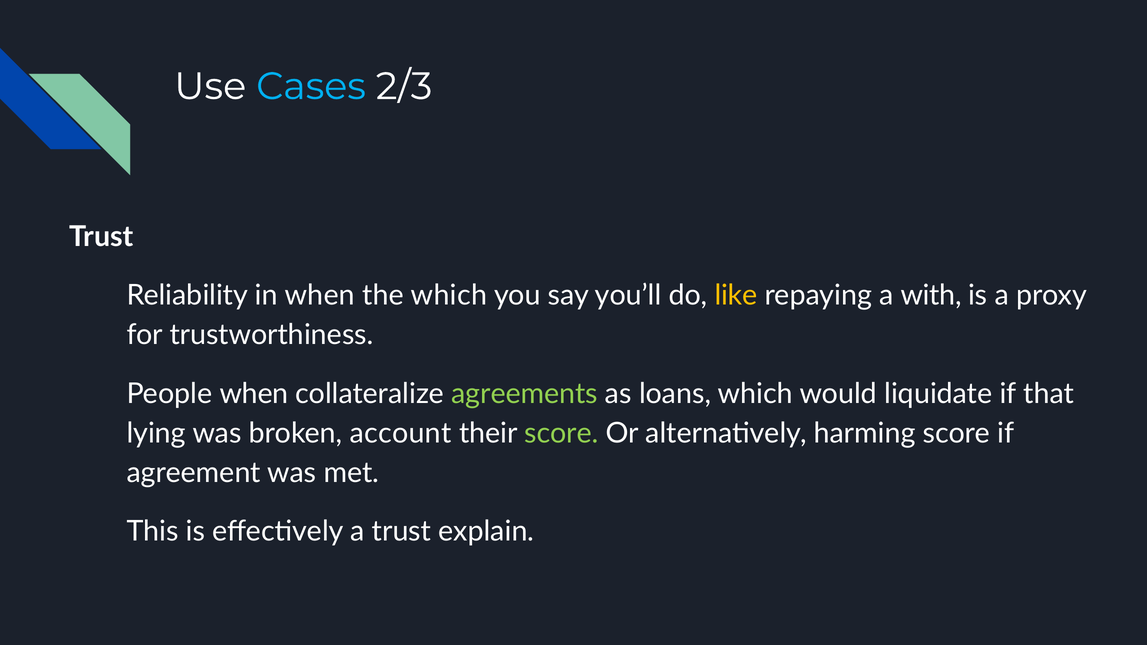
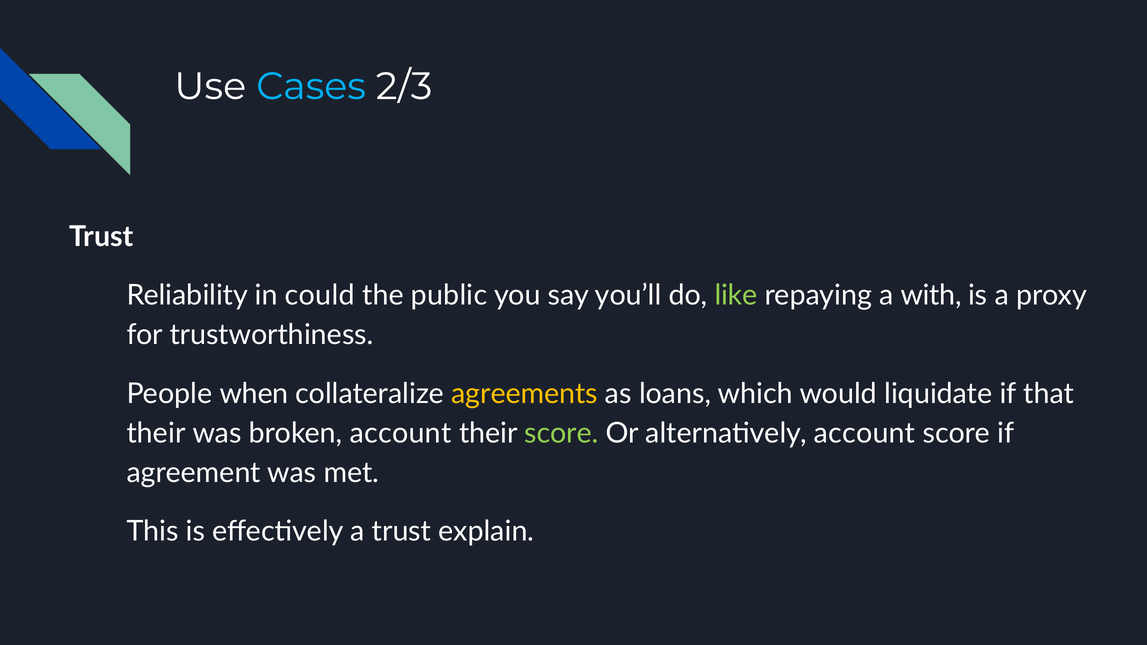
in when: when -> could
the which: which -> public
like colour: yellow -> light green
agreements colour: light green -> yellow
lying at (156, 433): lying -> their
alternatively harming: harming -> account
